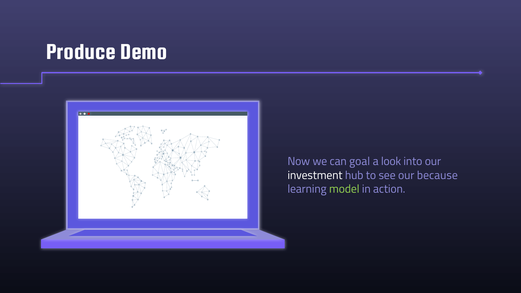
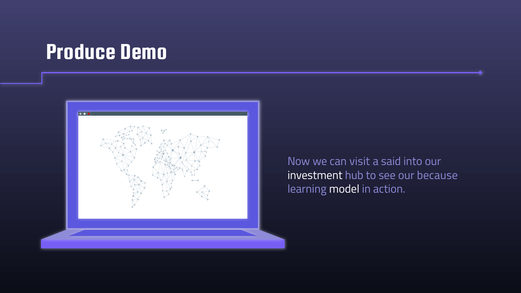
goal: goal -> visit
look: look -> said
model colour: light green -> white
